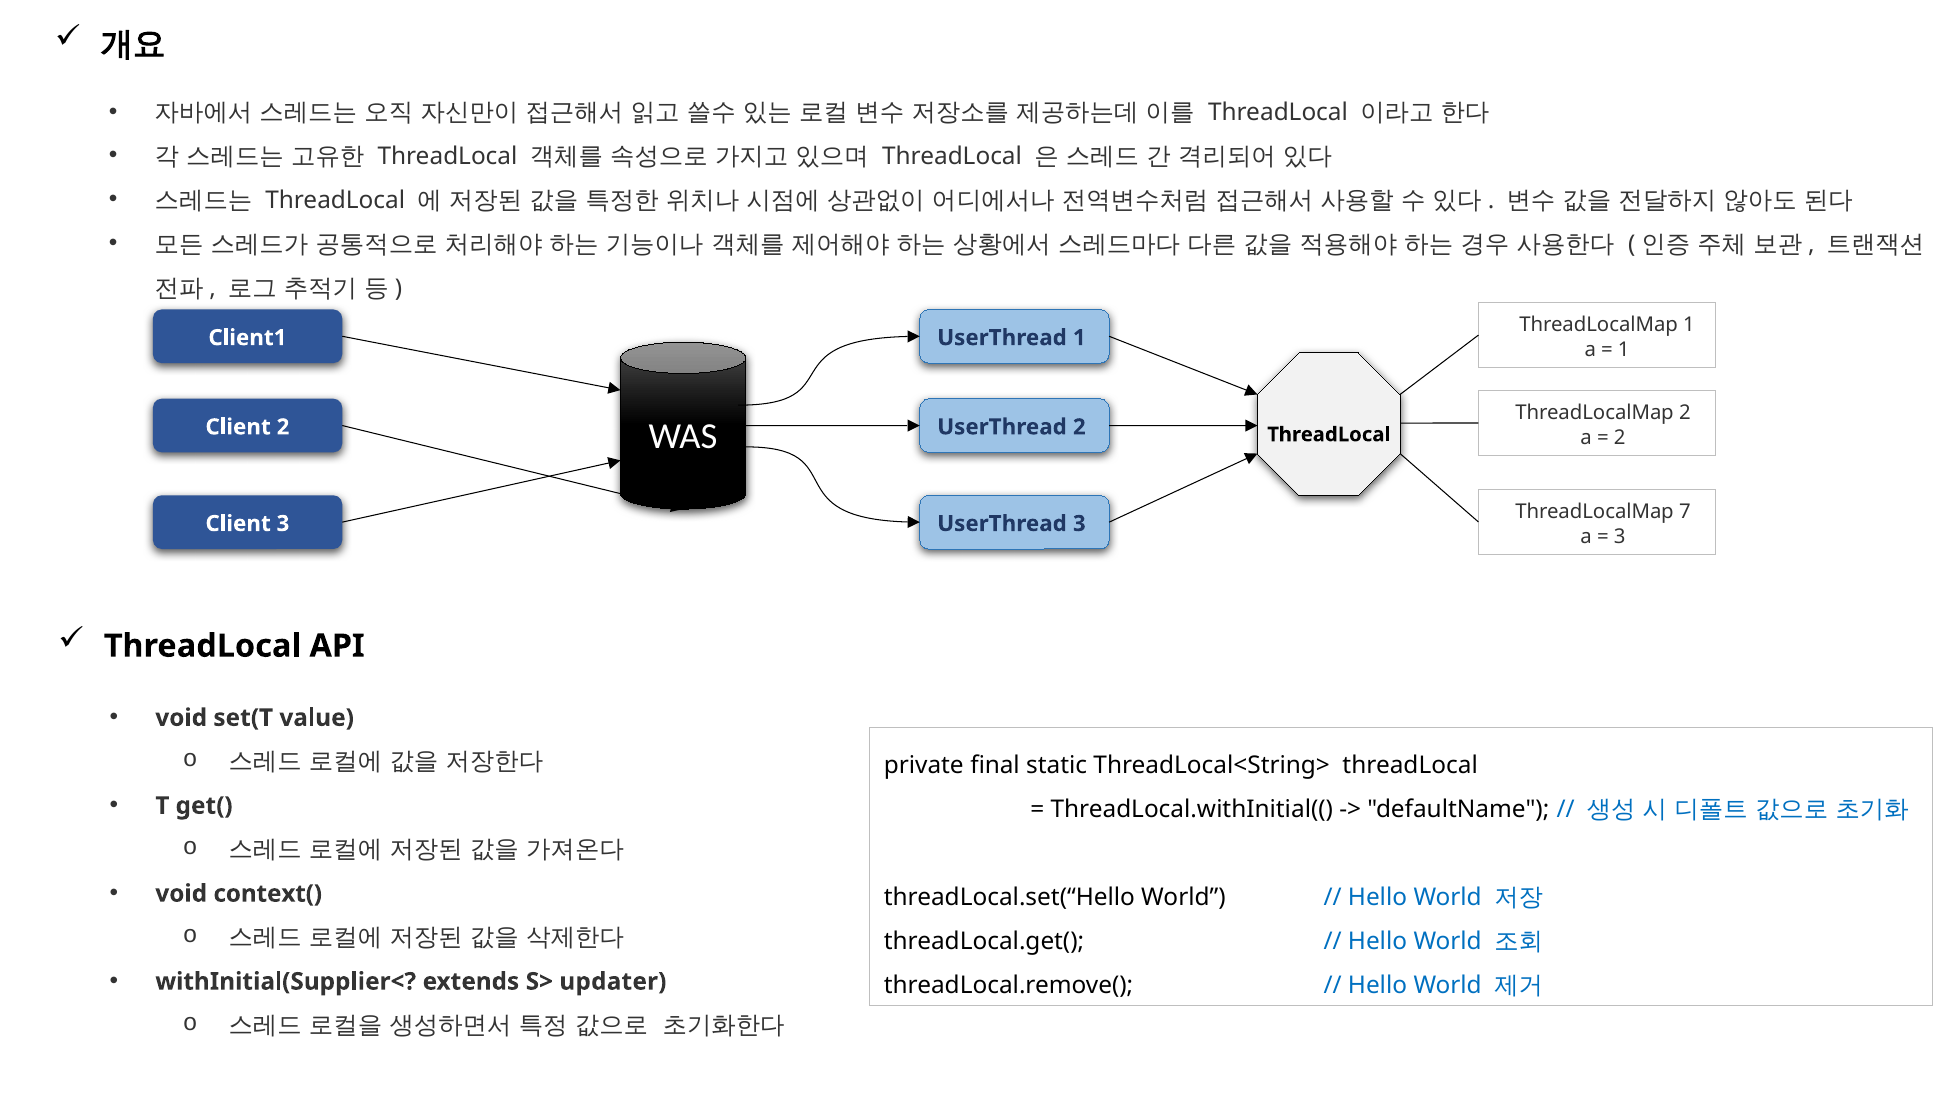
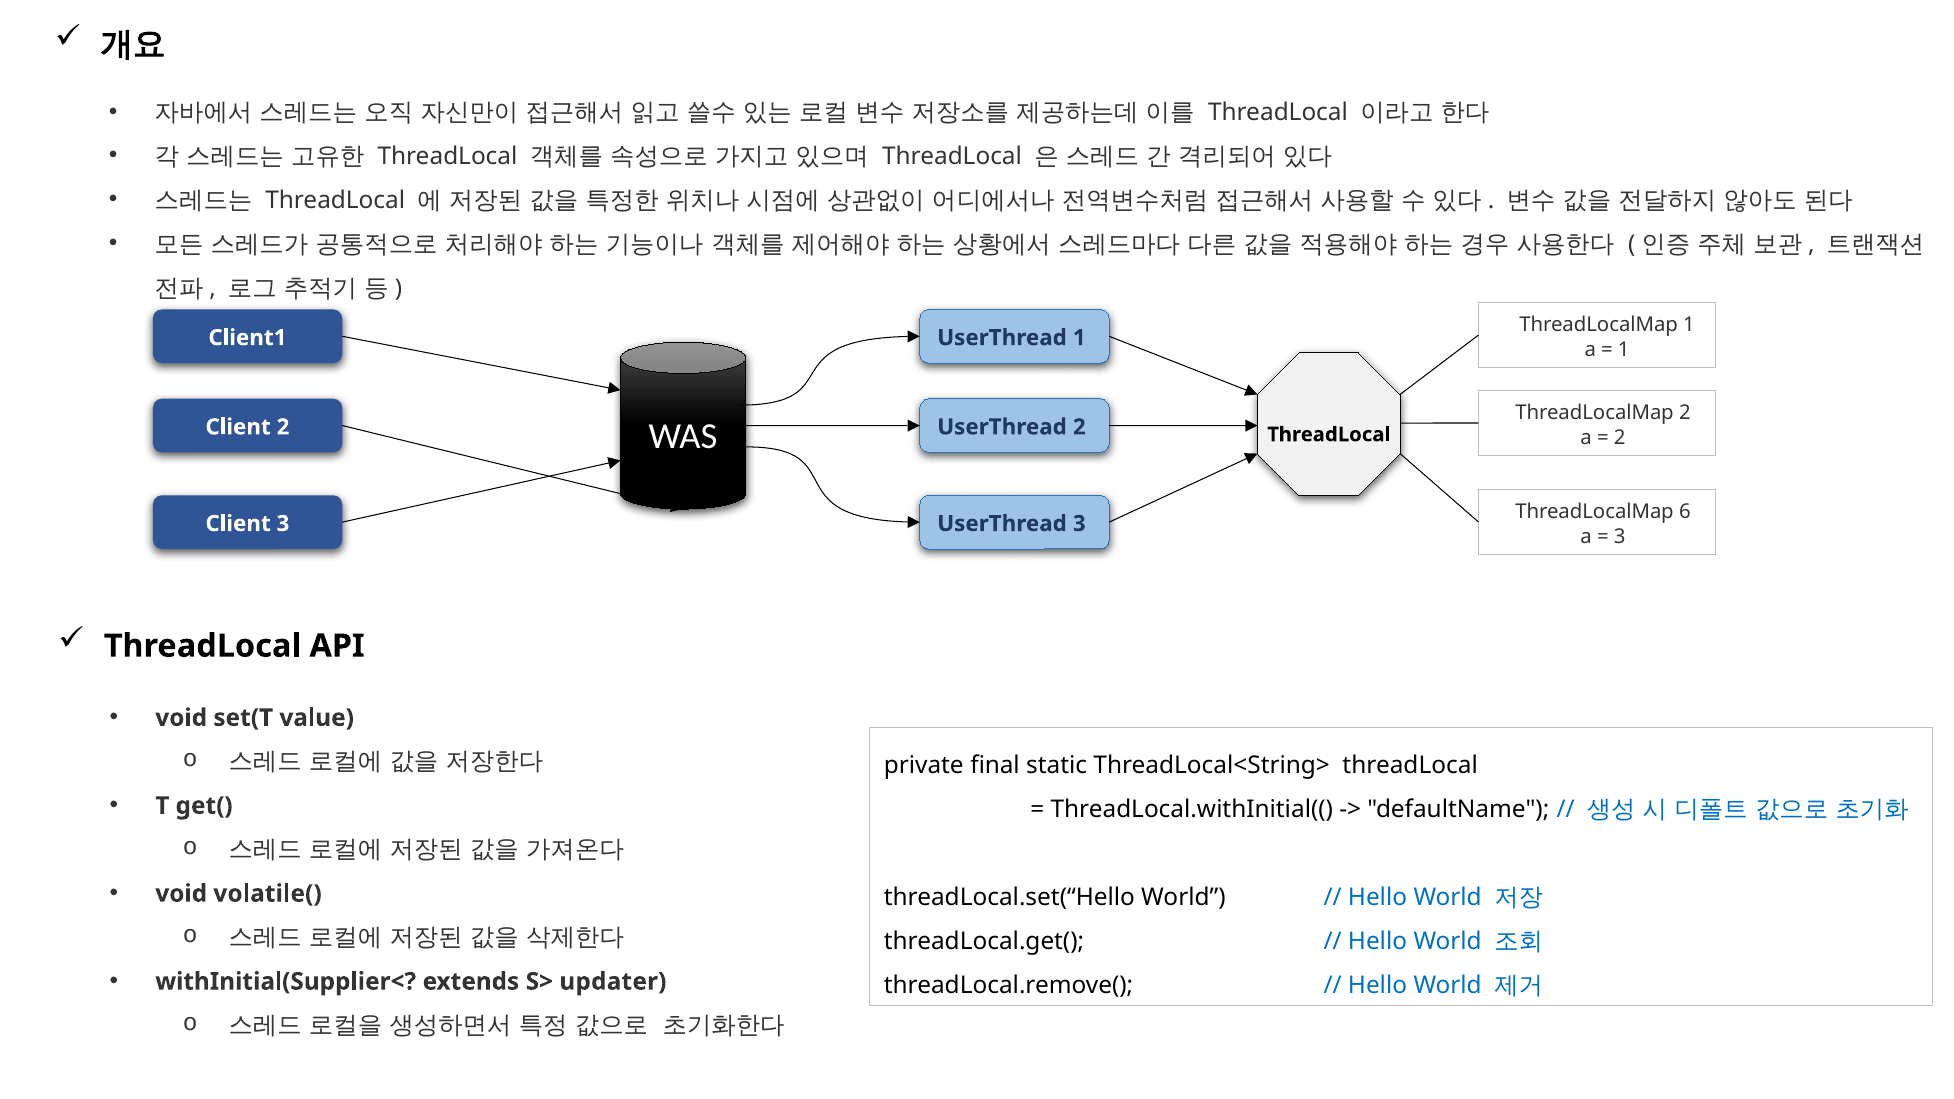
7: 7 -> 6
context(: context( -> volatile(
